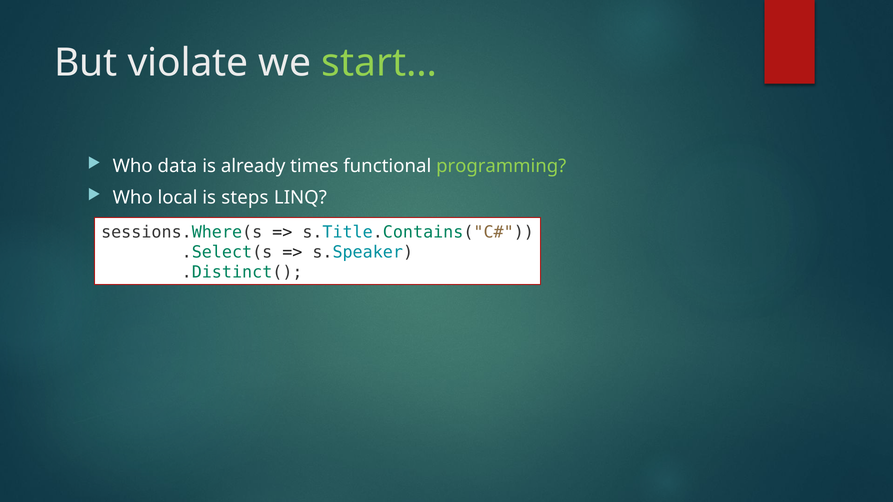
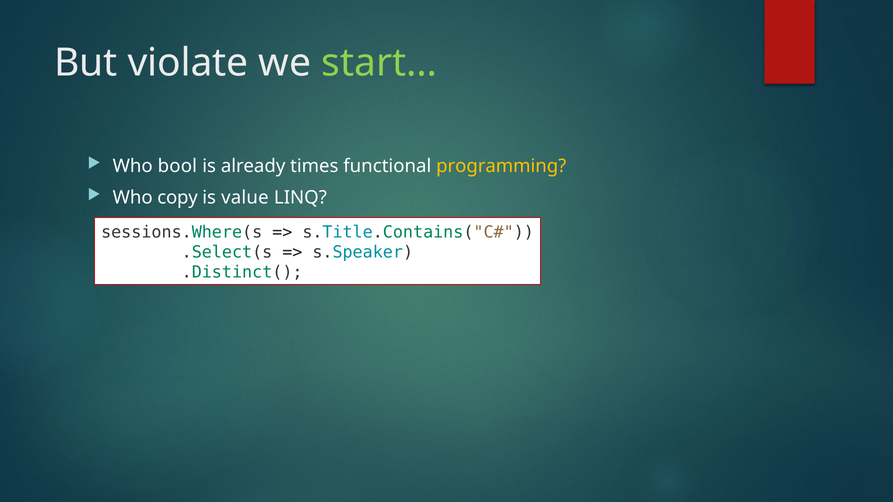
data: data -> bool
programming colour: light green -> yellow
local: local -> copy
steps: steps -> value
